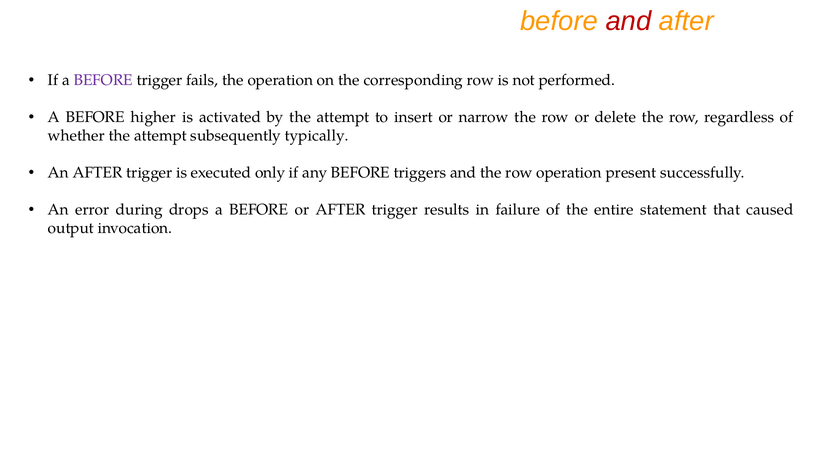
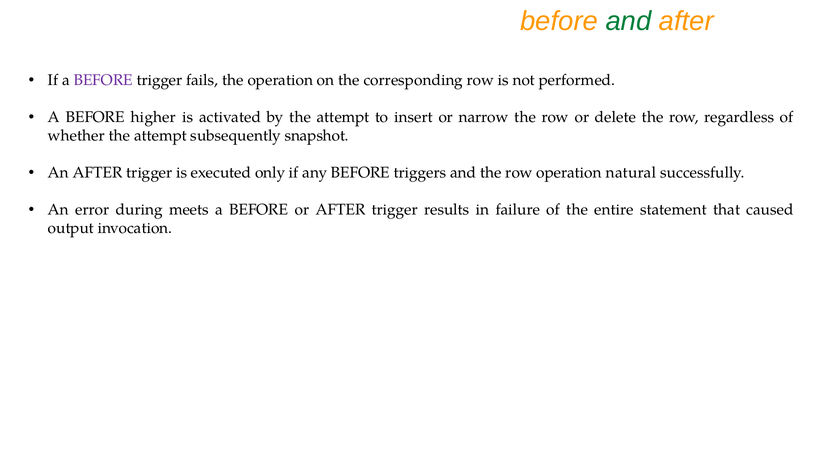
and at (628, 21) colour: red -> green
typically: typically -> snapshot
present: present -> natural
drops: drops -> meets
